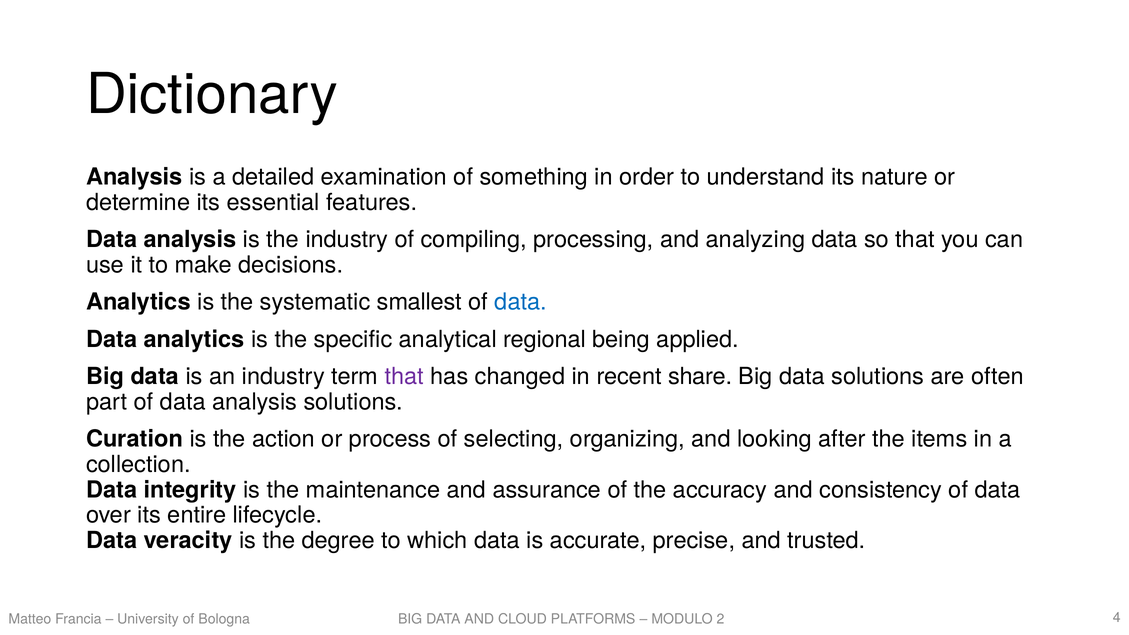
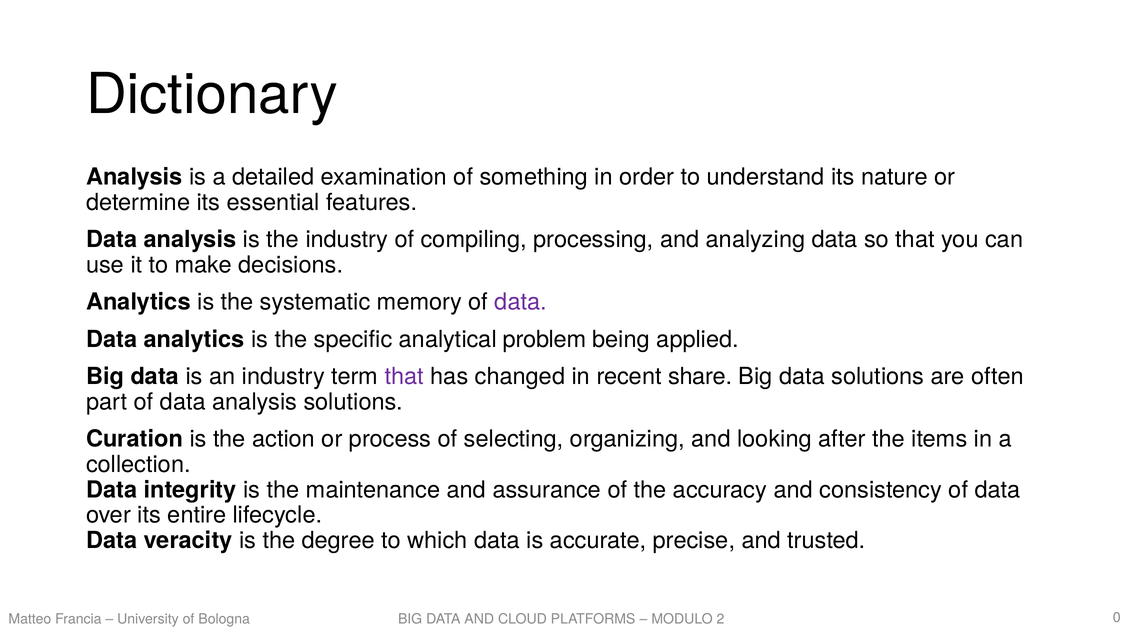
smallest: smallest -> memory
data at (521, 302) colour: blue -> purple
regional: regional -> problem
4: 4 -> 0
